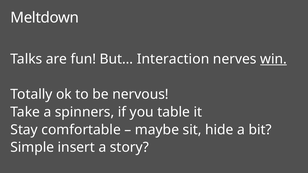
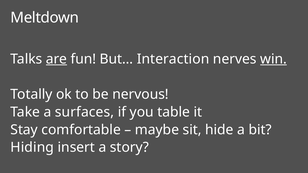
are underline: none -> present
spinners: spinners -> surfaces
Simple: Simple -> Hiding
